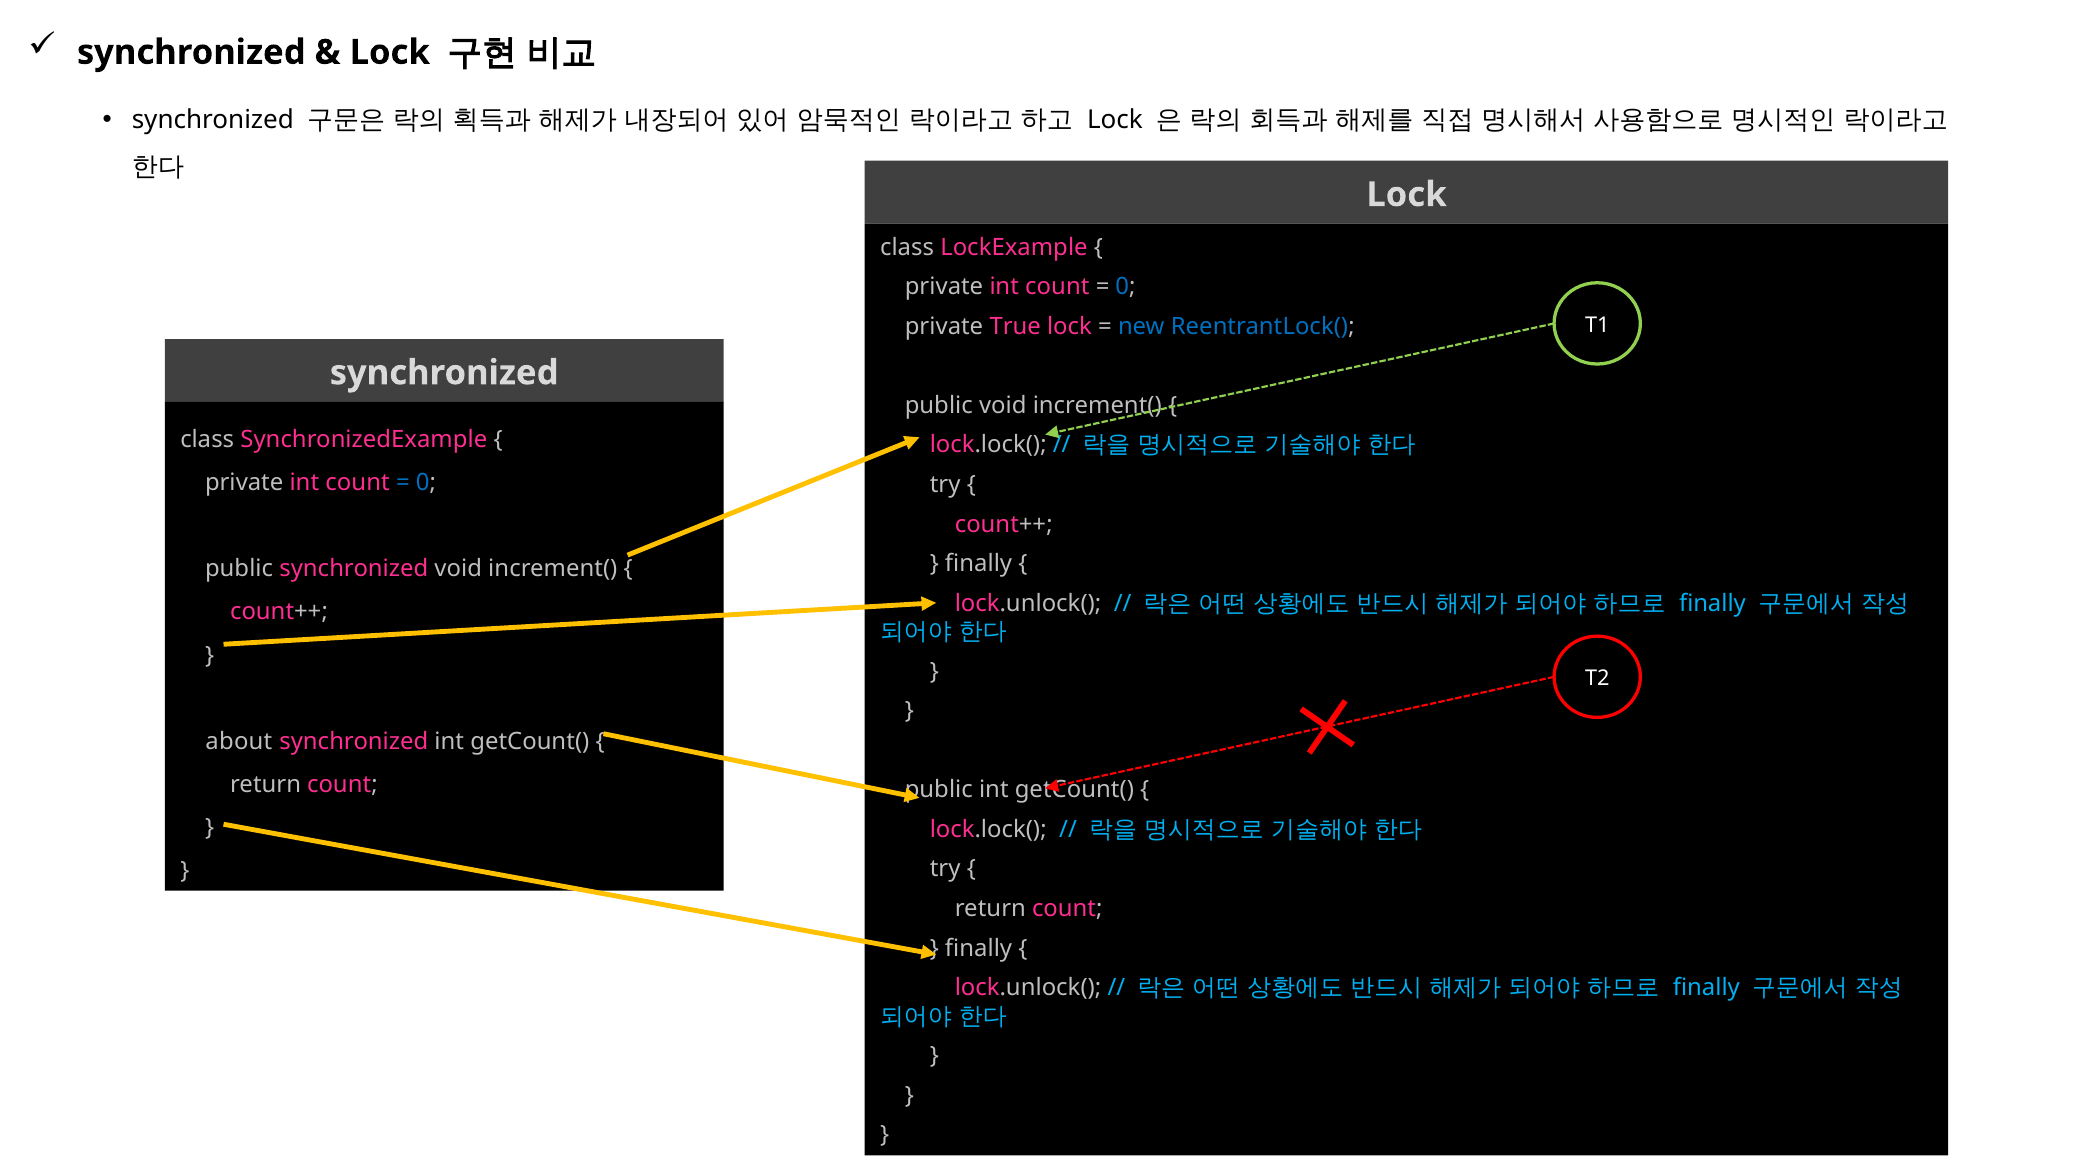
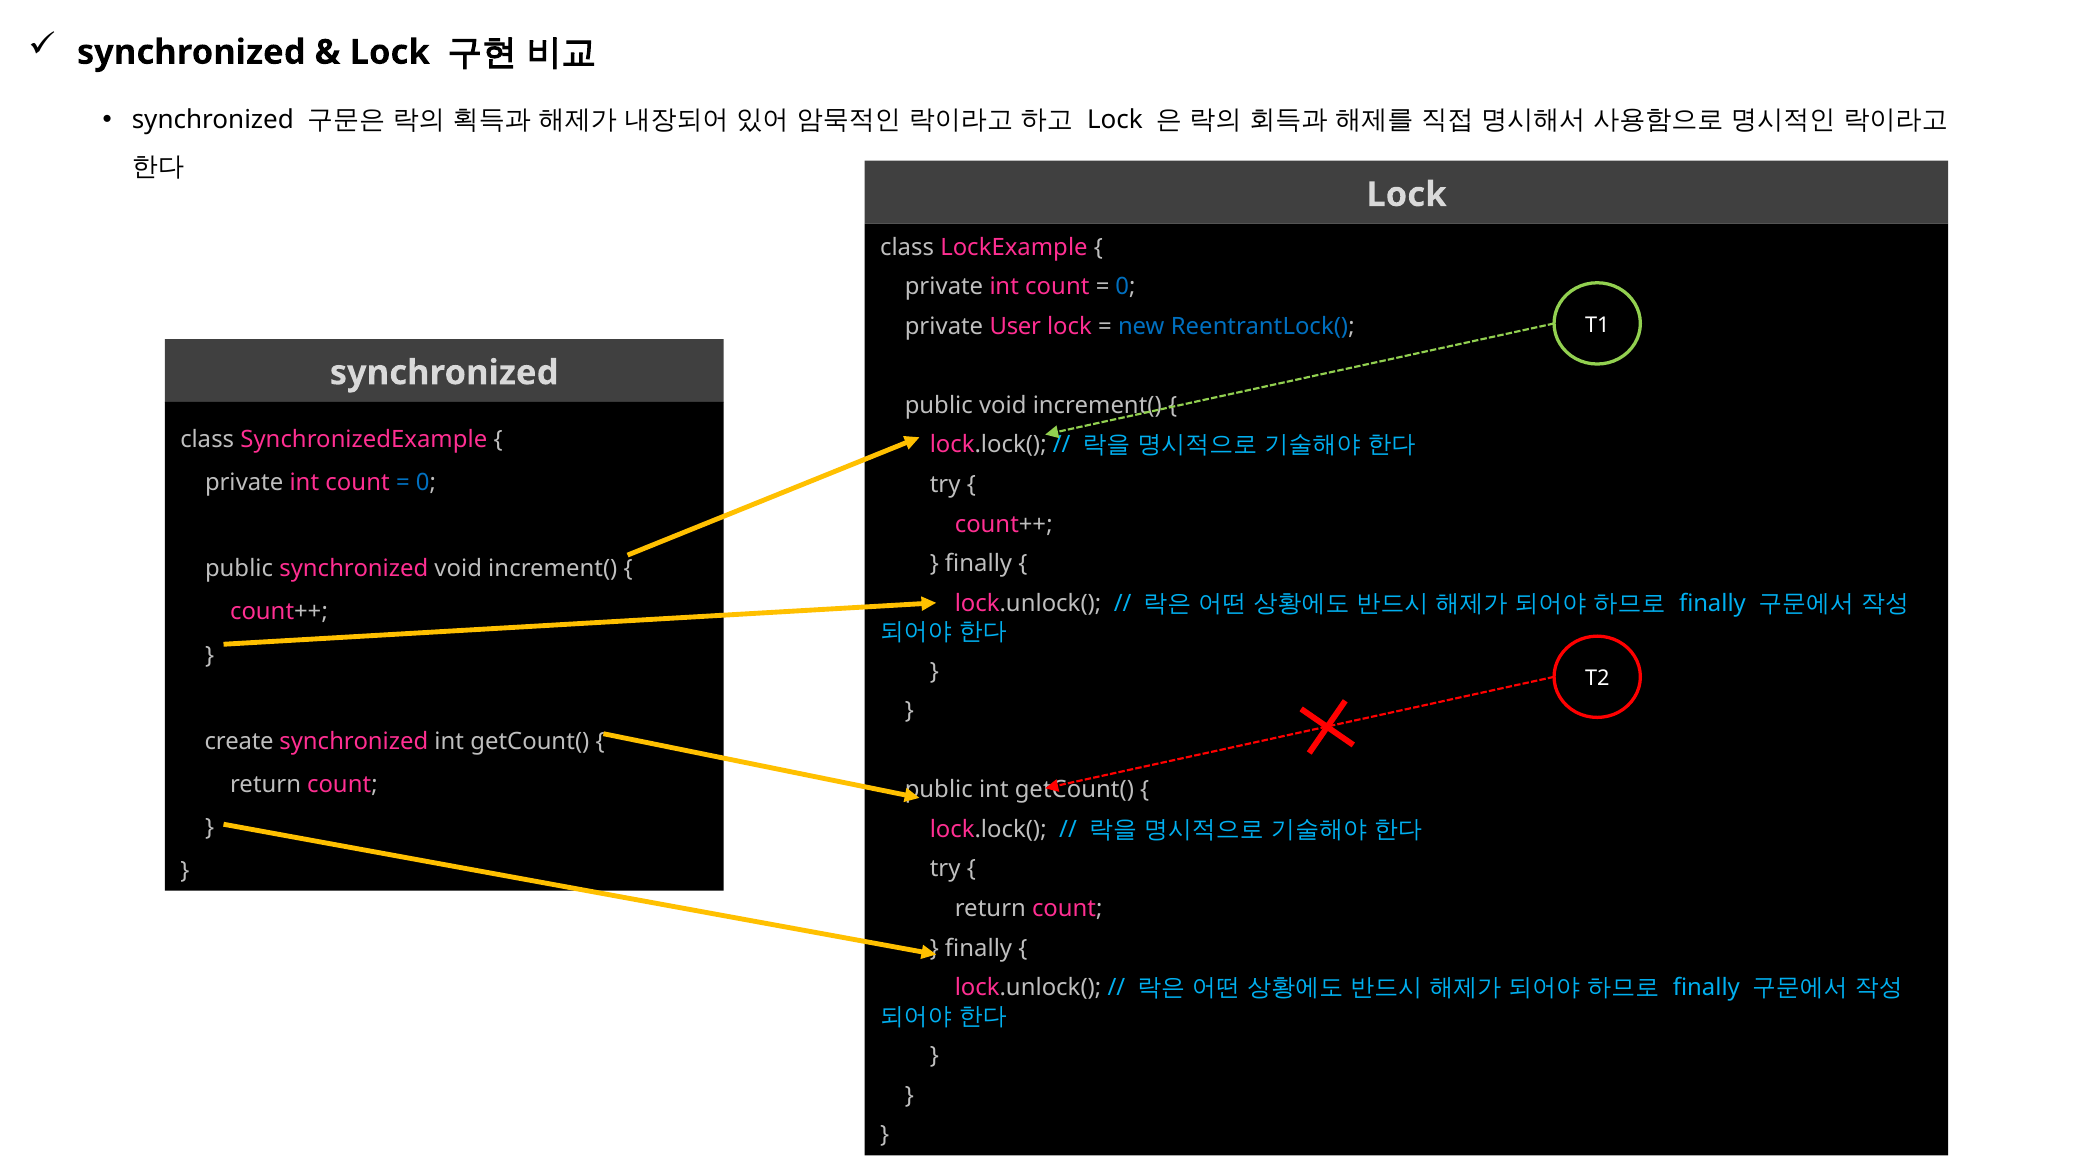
True: True -> User
about: about -> create
